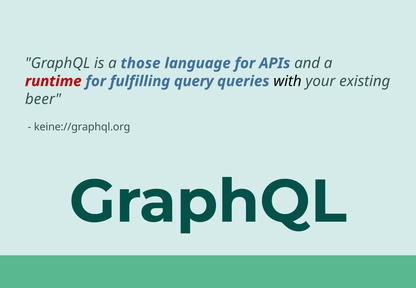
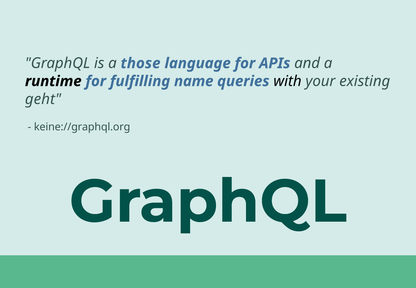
runtime colour: red -> black
query: query -> name
beer: beer -> geht
